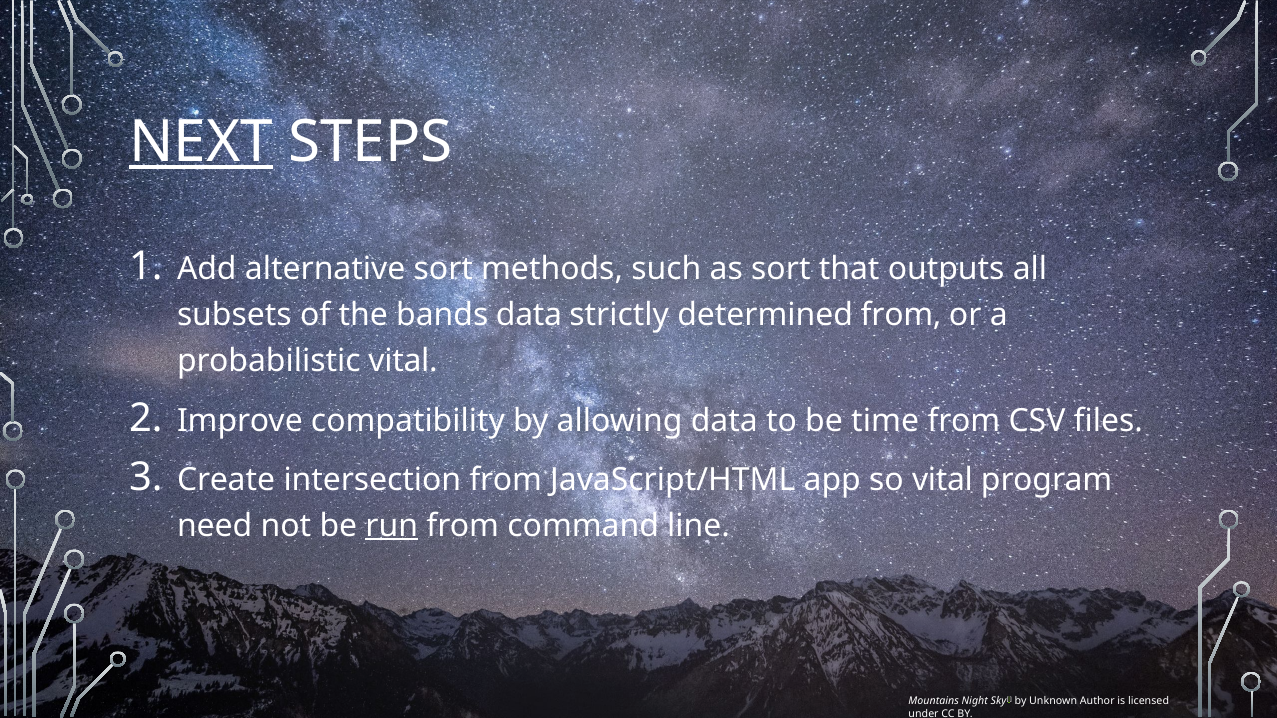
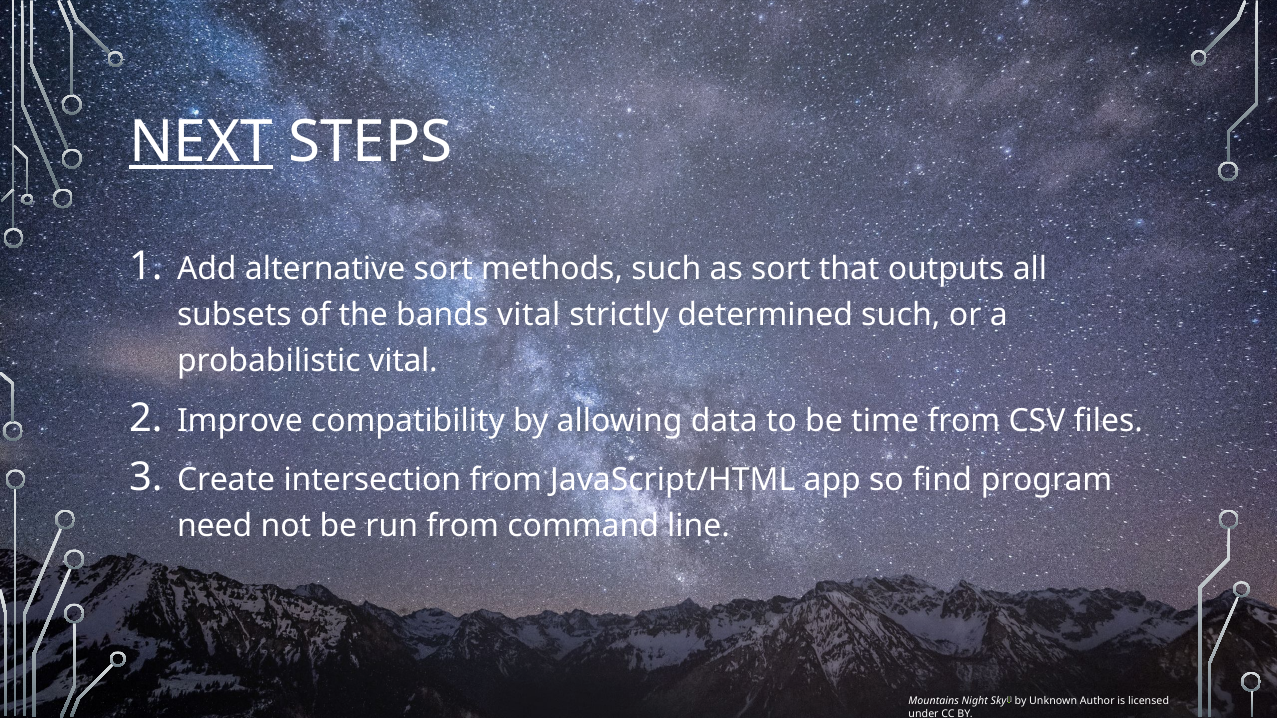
bands data: data -> vital
determined from: from -> such
so vital: vital -> find
run underline: present -> none
